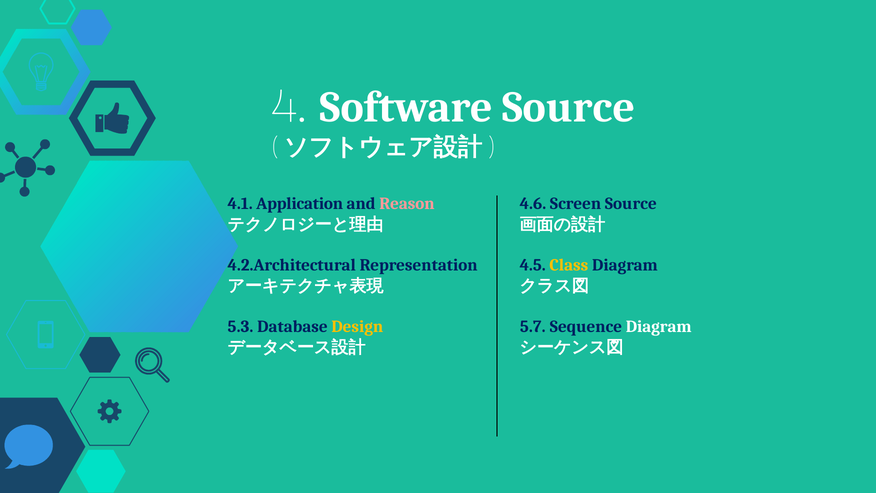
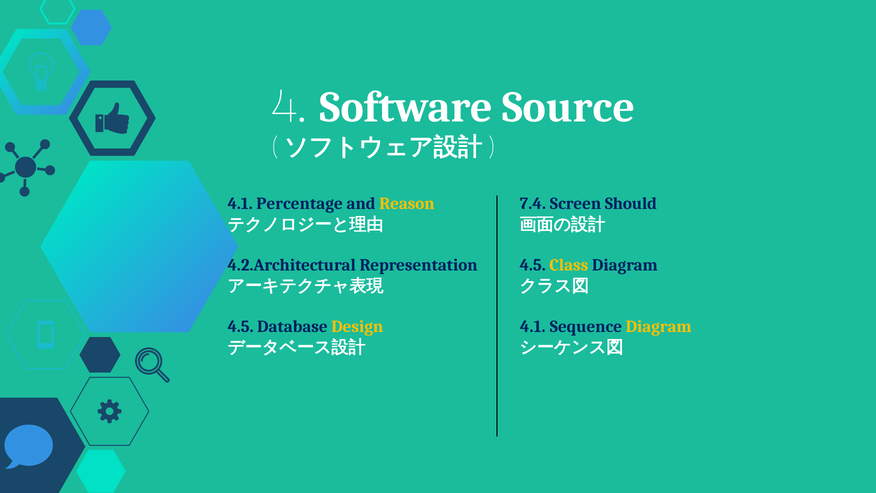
Application: Application -> Percentage
Reason colour: pink -> yellow
4.6: 4.6 -> 7.4
Screen Source: Source -> Should
5.3 at (241, 326): 5.3 -> 4.5
5.7 at (533, 326): 5.7 -> 4.1
Diagram at (659, 326) colour: white -> yellow
